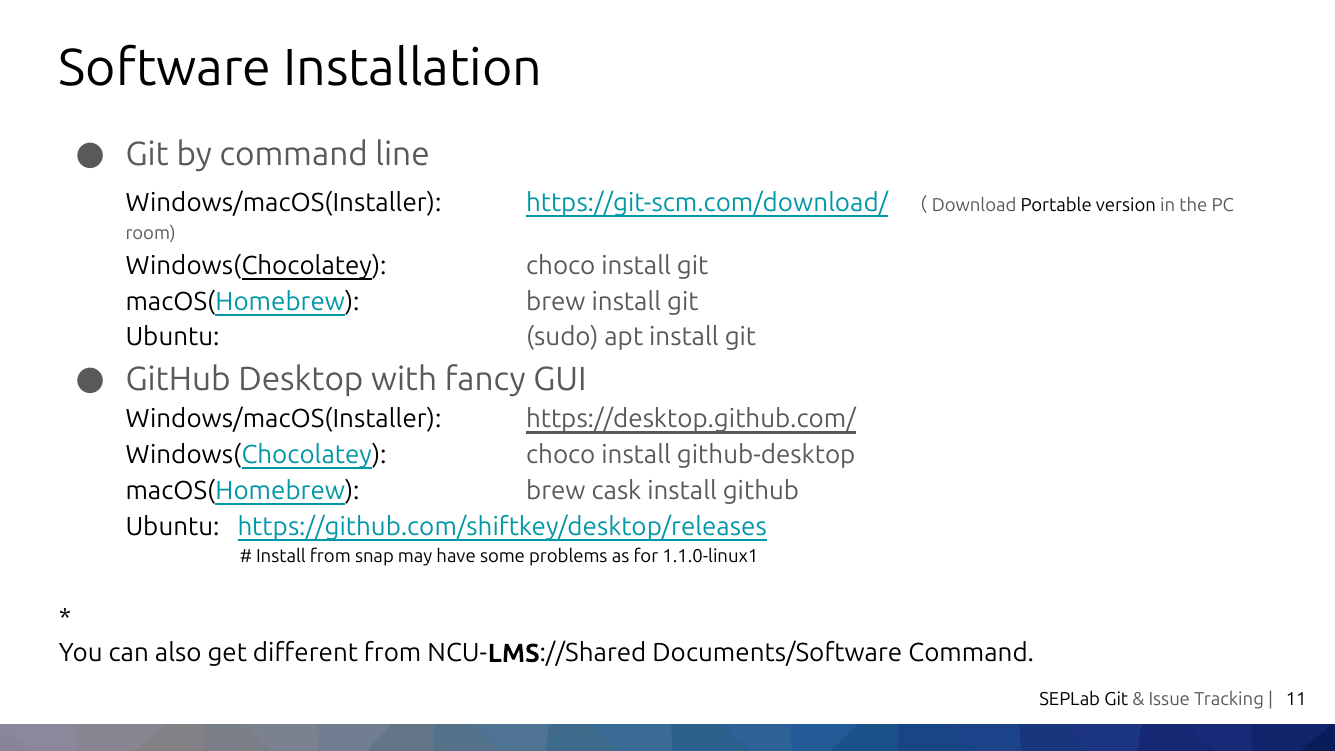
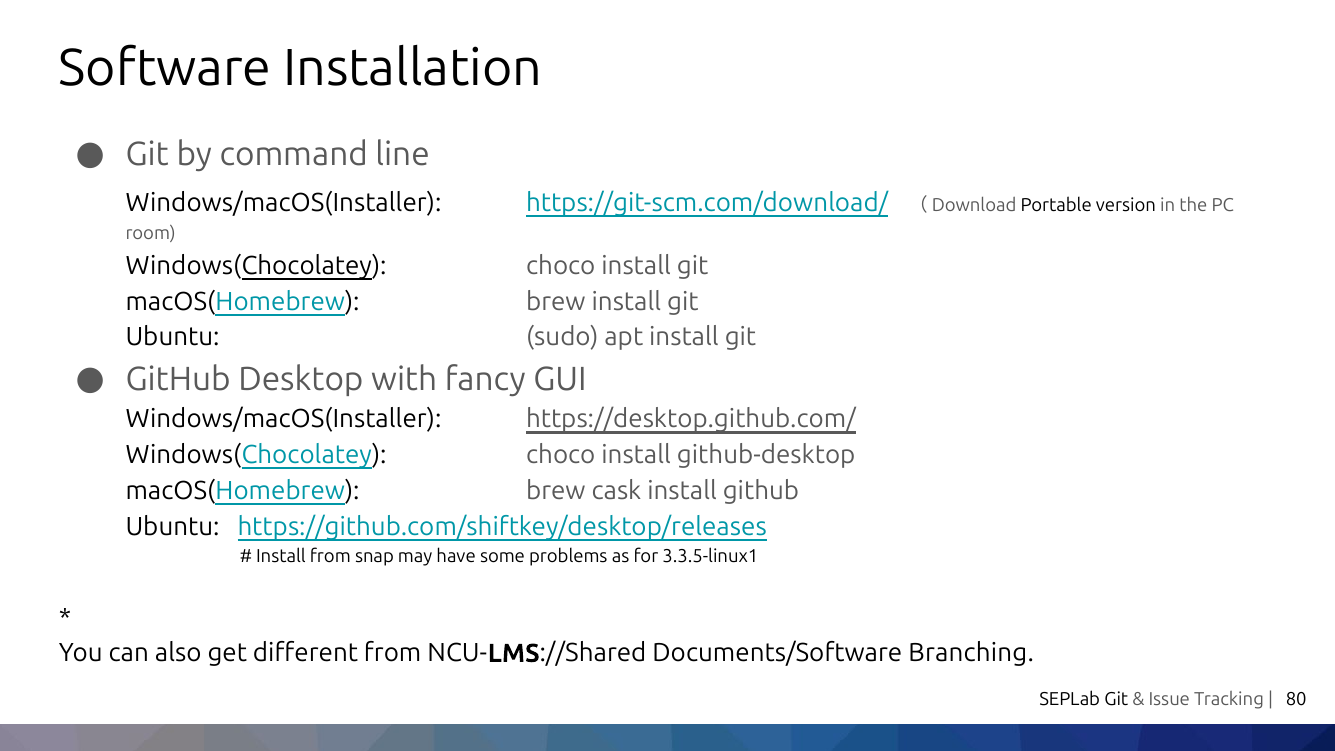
1.1.0-linux1: 1.1.0-linux1 -> 3.3.5-linux1
Documents/Software Command: Command -> Branching
11: 11 -> 80
